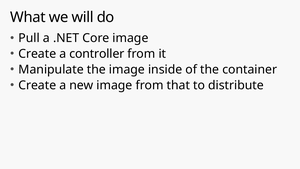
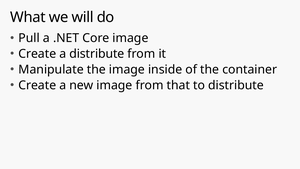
a controller: controller -> distribute
